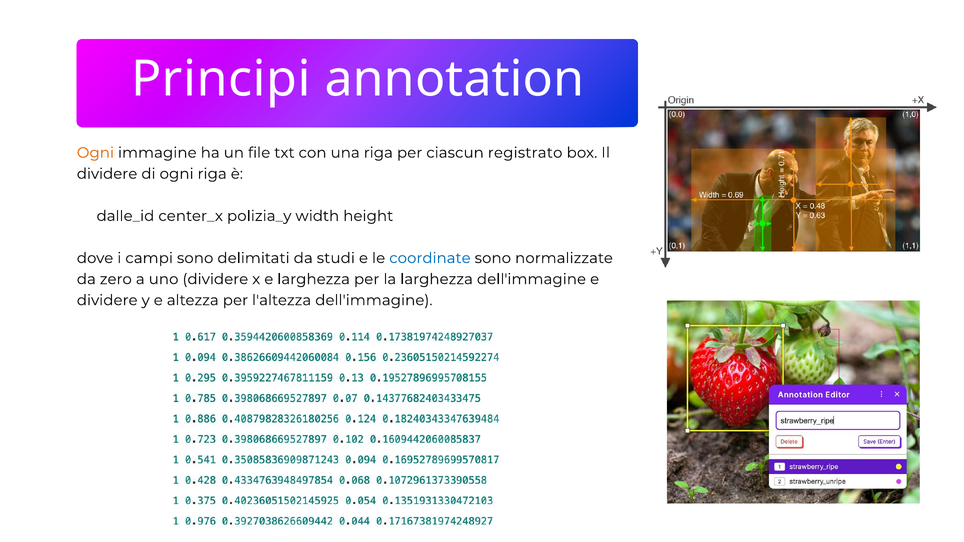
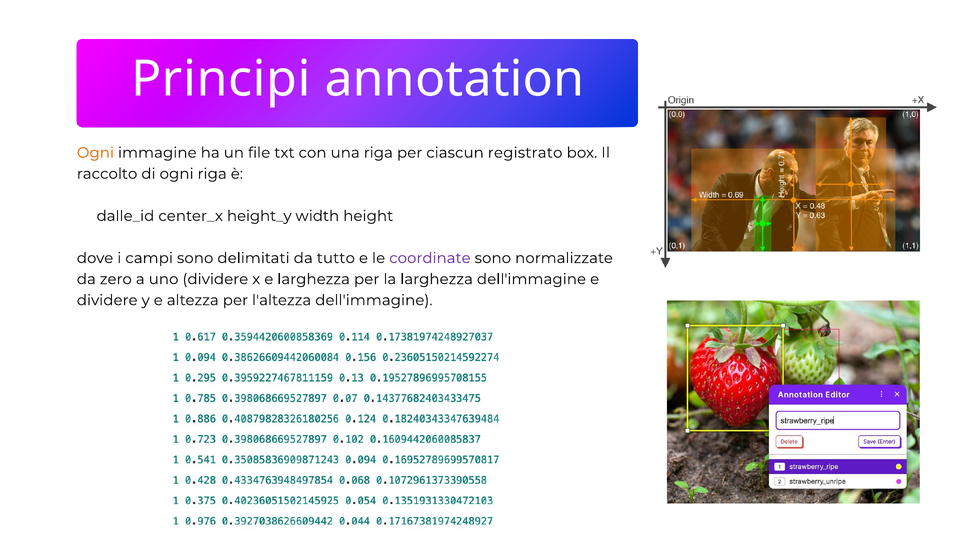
dividere at (107, 174): dividere -> raccolto
polizia_y: polizia_y -> height_y
studi: studi -> tutto
coordinate colour: blue -> purple
